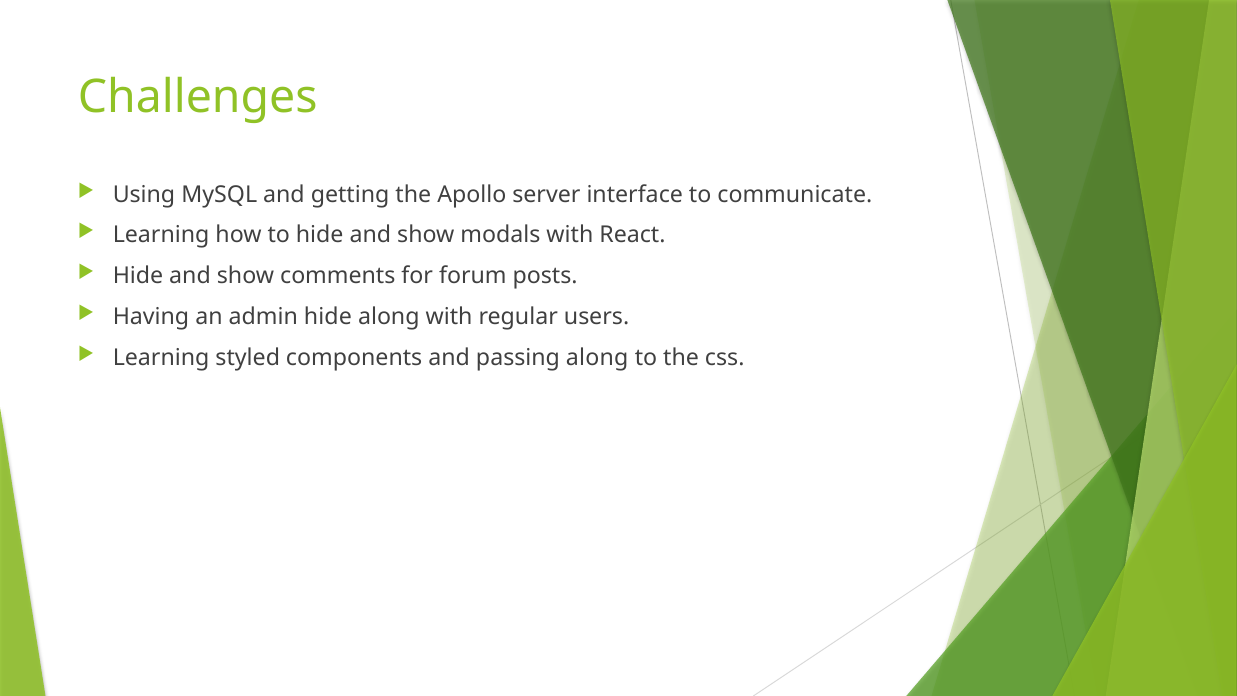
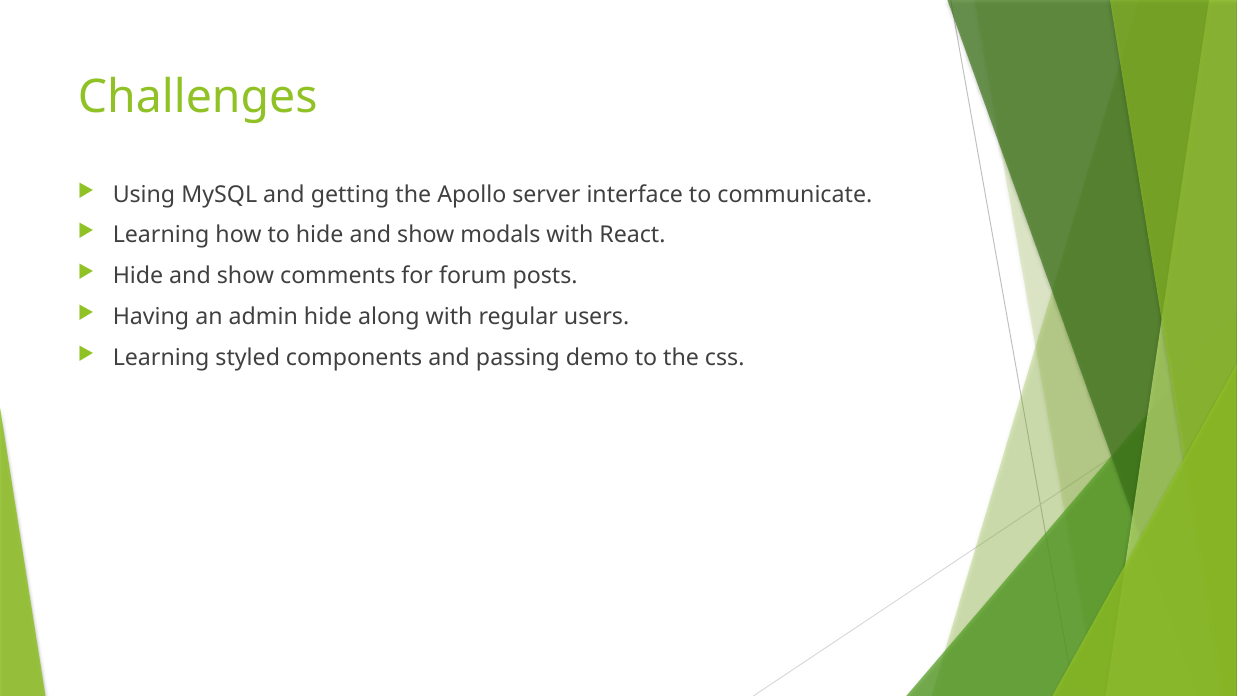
passing along: along -> demo
